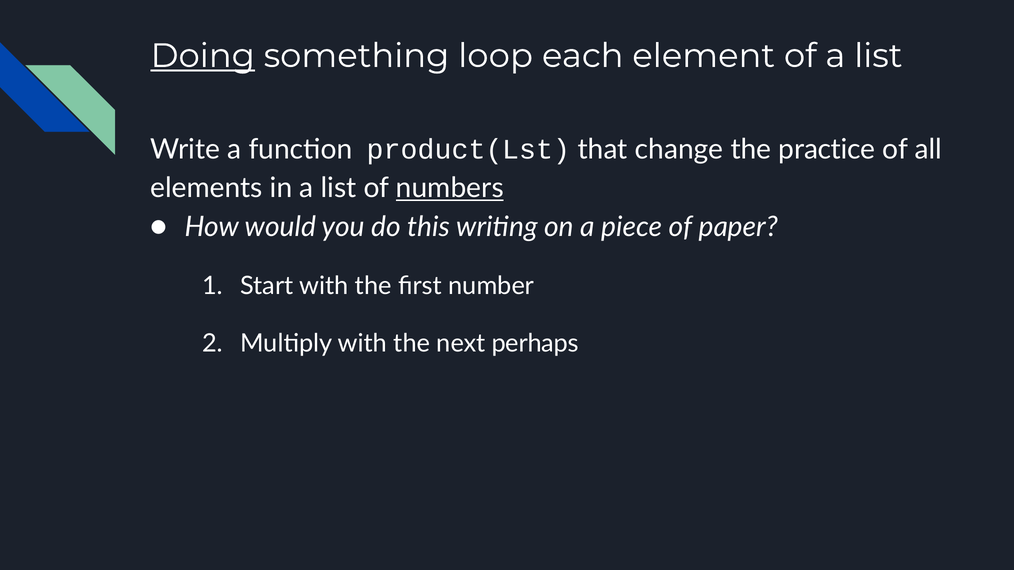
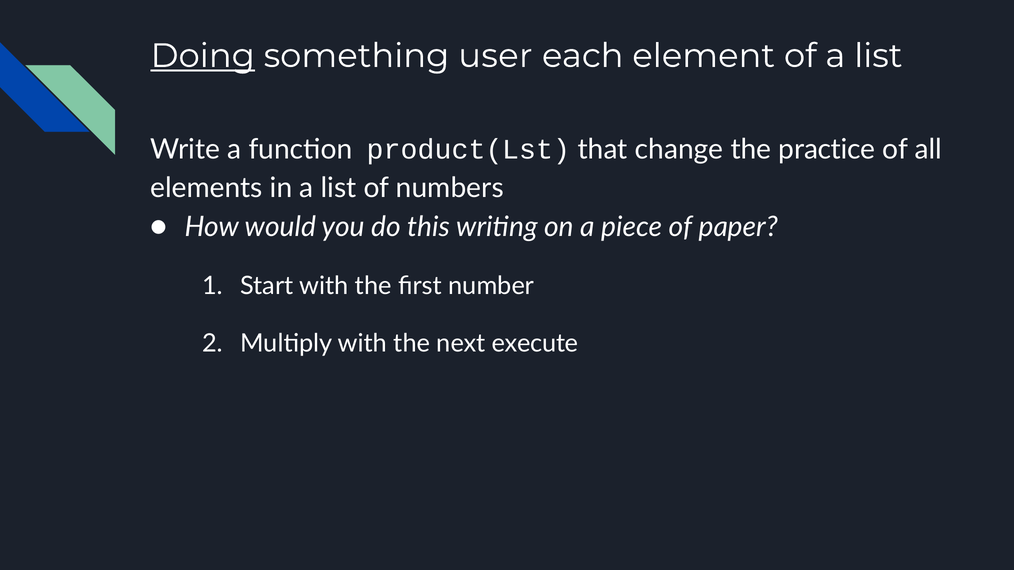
loop: loop -> user
numbers underline: present -> none
perhaps: perhaps -> execute
